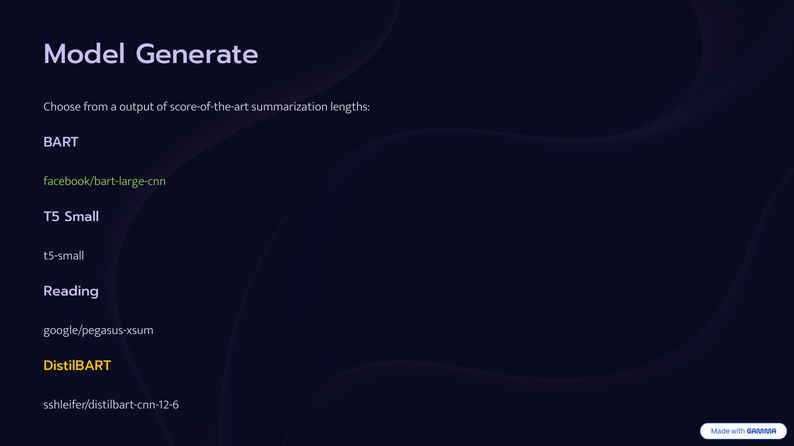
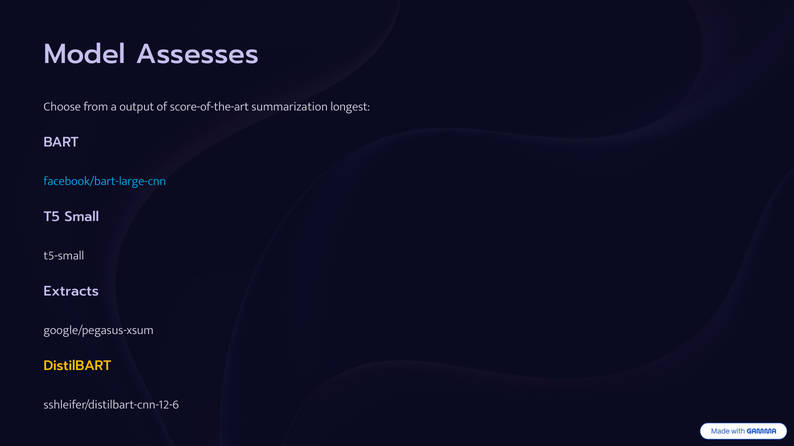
Generate: Generate -> Assesses
lengths: lengths -> longest
facebook/bart-large-cnn colour: light green -> light blue
Reading: Reading -> Extracts
